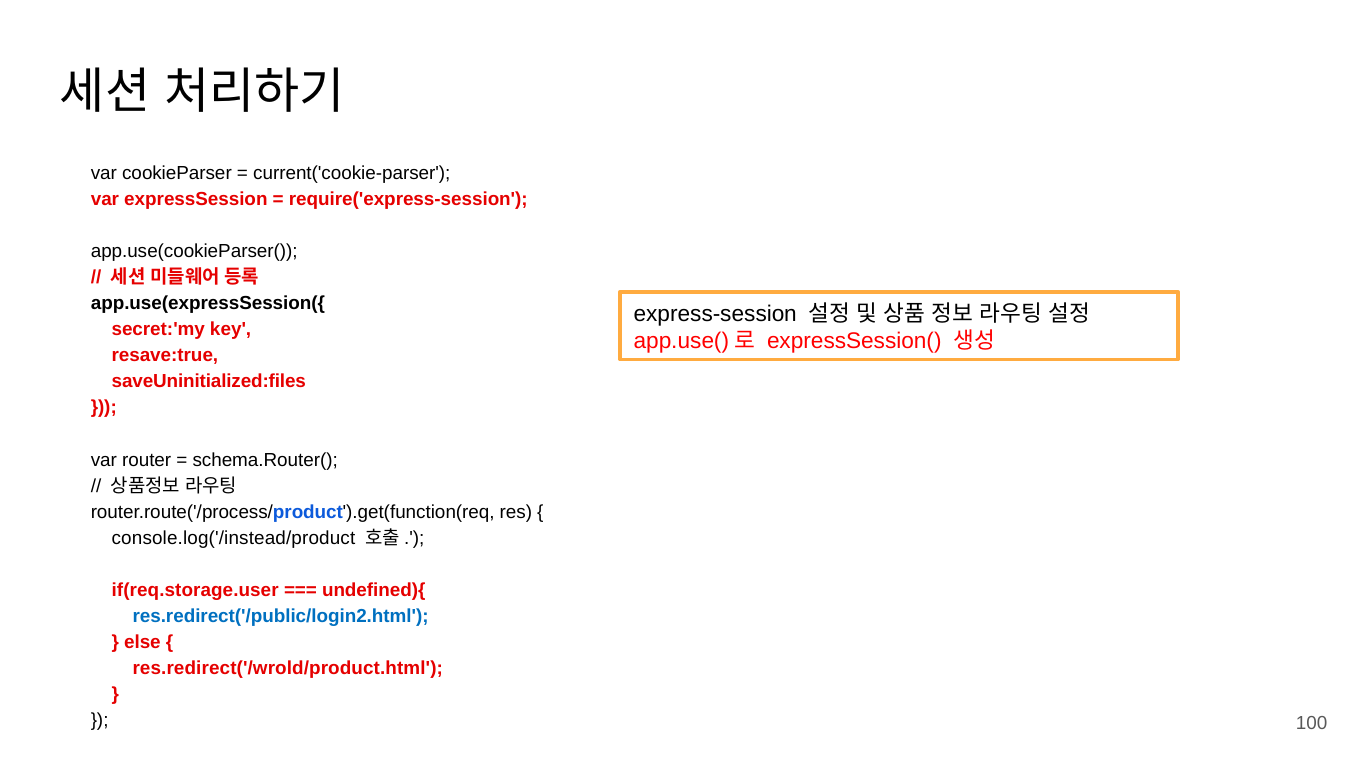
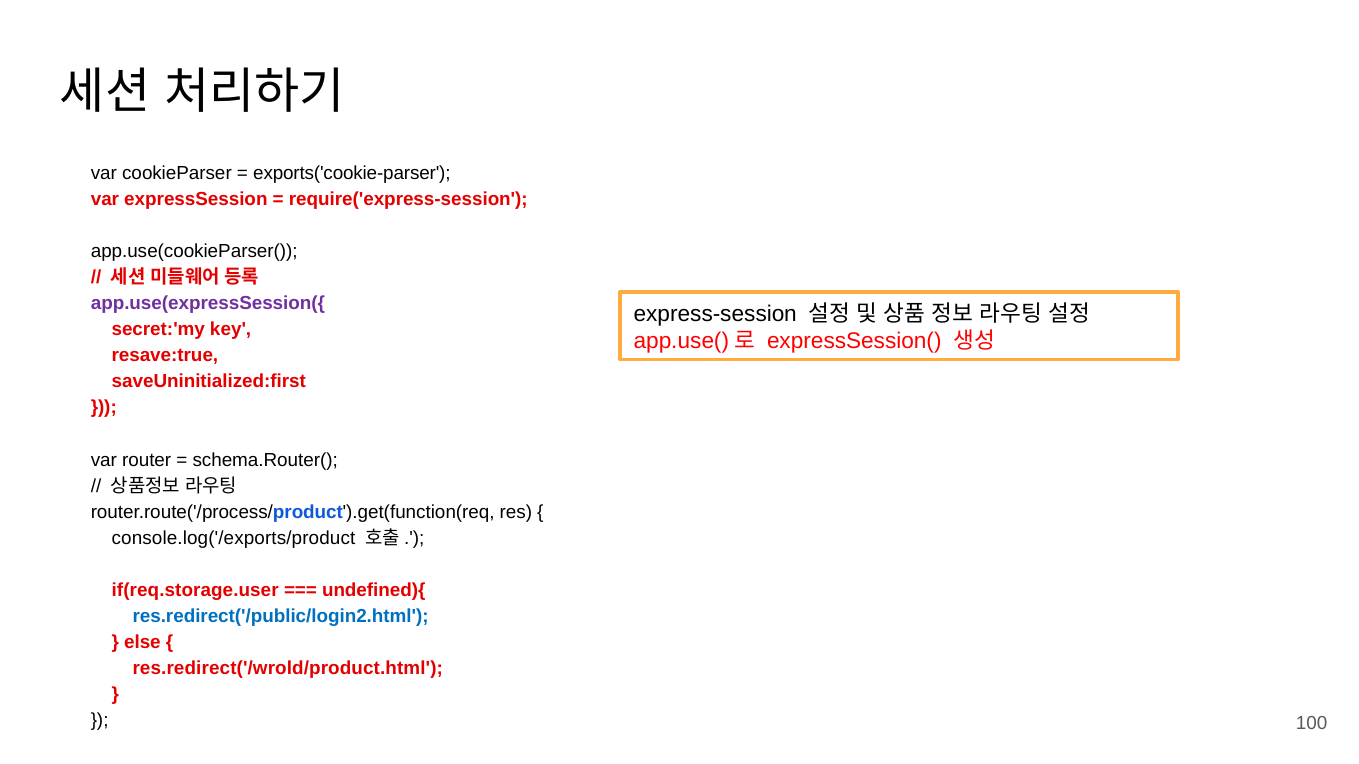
current('cookie-parser: current('cookie-parser -> exports('cookie-parser
app.use(expressSession({ colour: black -> purple
saveUninitialized:files: saveUninitialized:files -> saveUninitialized:first
console.log('/instead/product: console.log('/instead/product -> console.log('/exports/product
